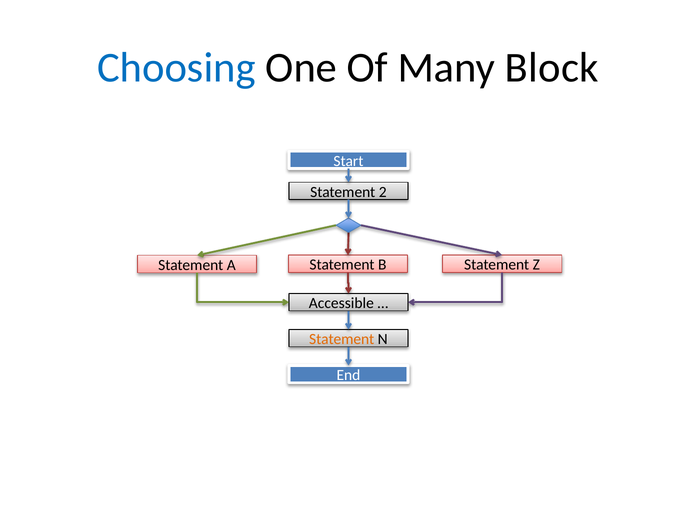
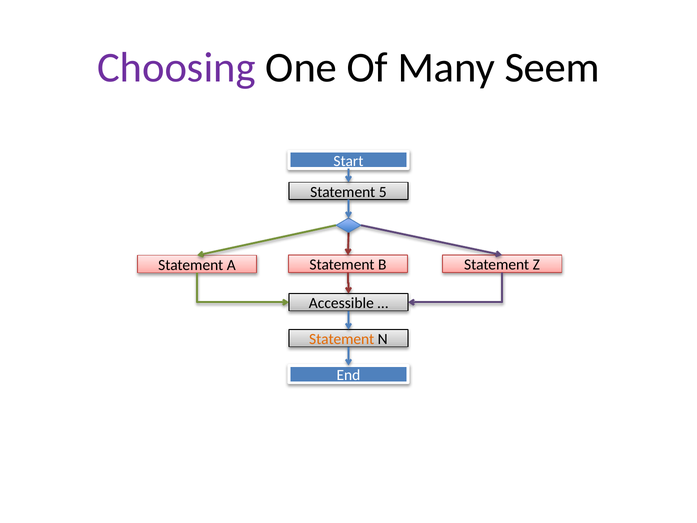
Choosing colour: blue -> purple
Block: Block -> Seem
2: 2 -> 5
